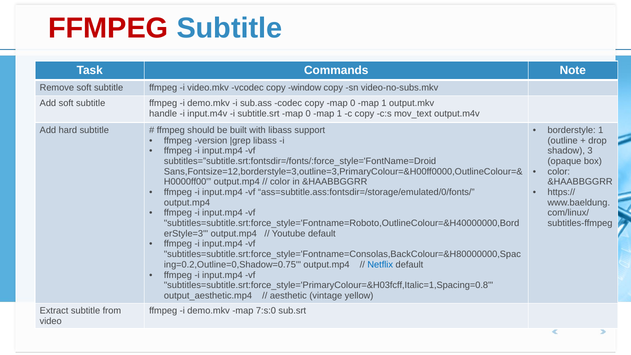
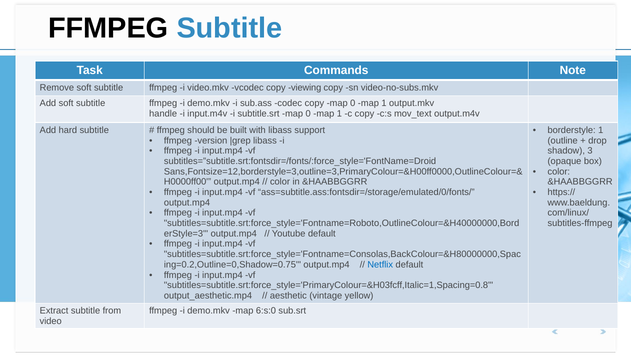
FFMPEG at (108, 28) colour: red -> black
window: window -> viewing
7:s:0: 7:s:0 -> 6:s:0
